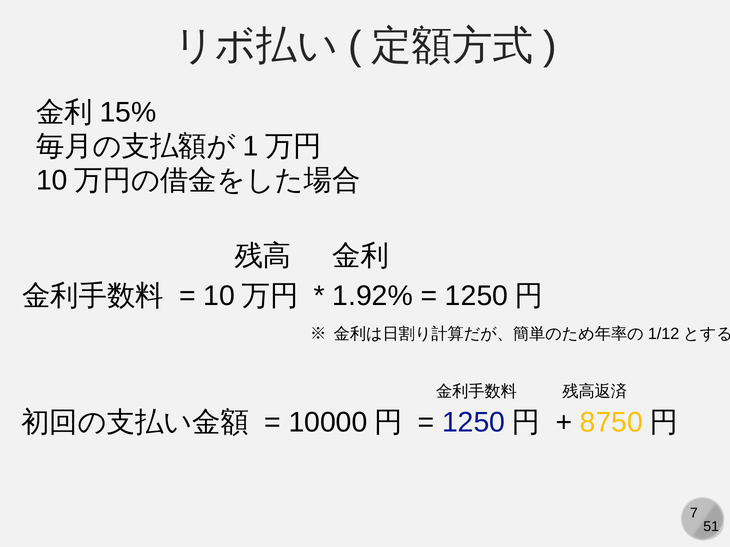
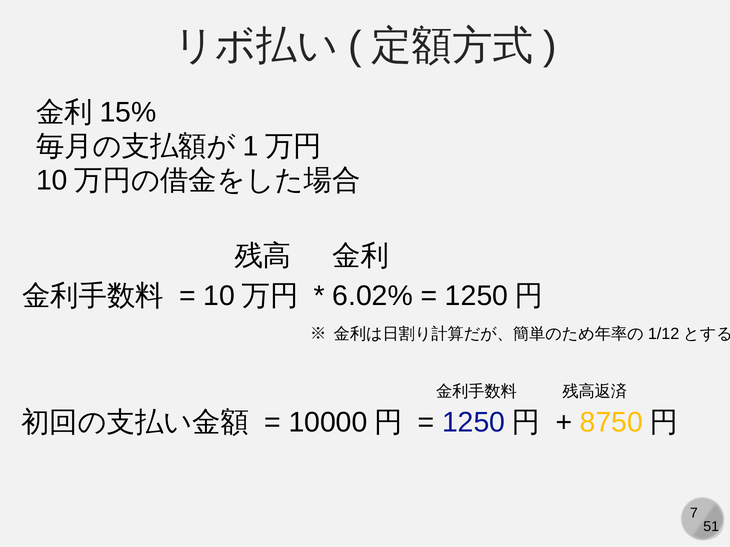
1.92%: 1.92% -> 6.02%
